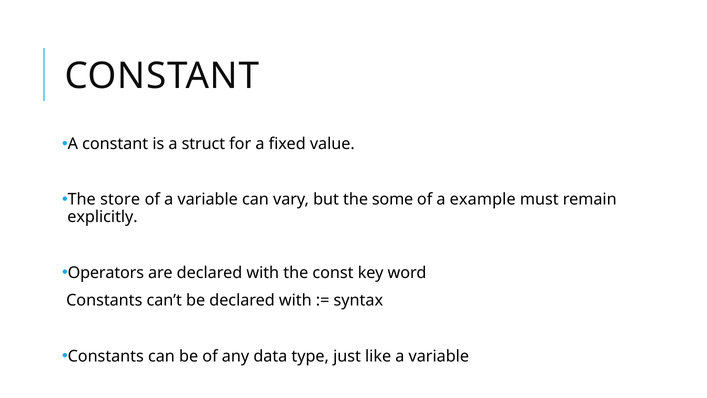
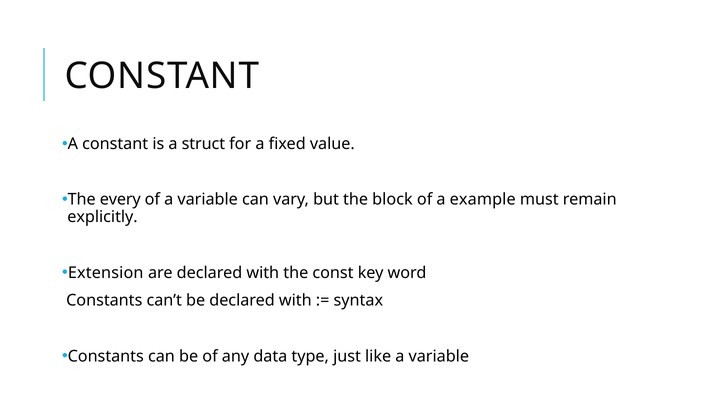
store: store -> every
some: some -> block
Operators: Operators -> Extension
